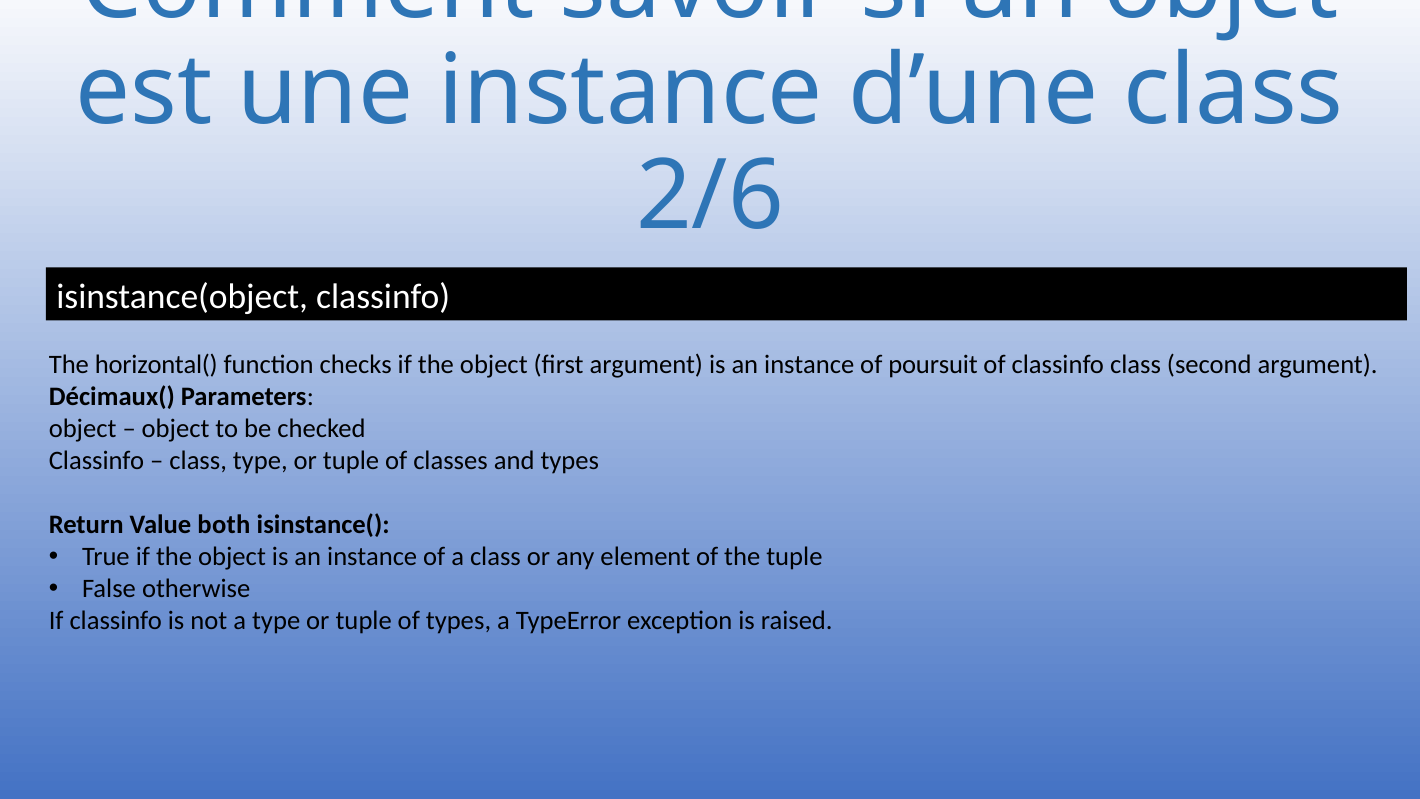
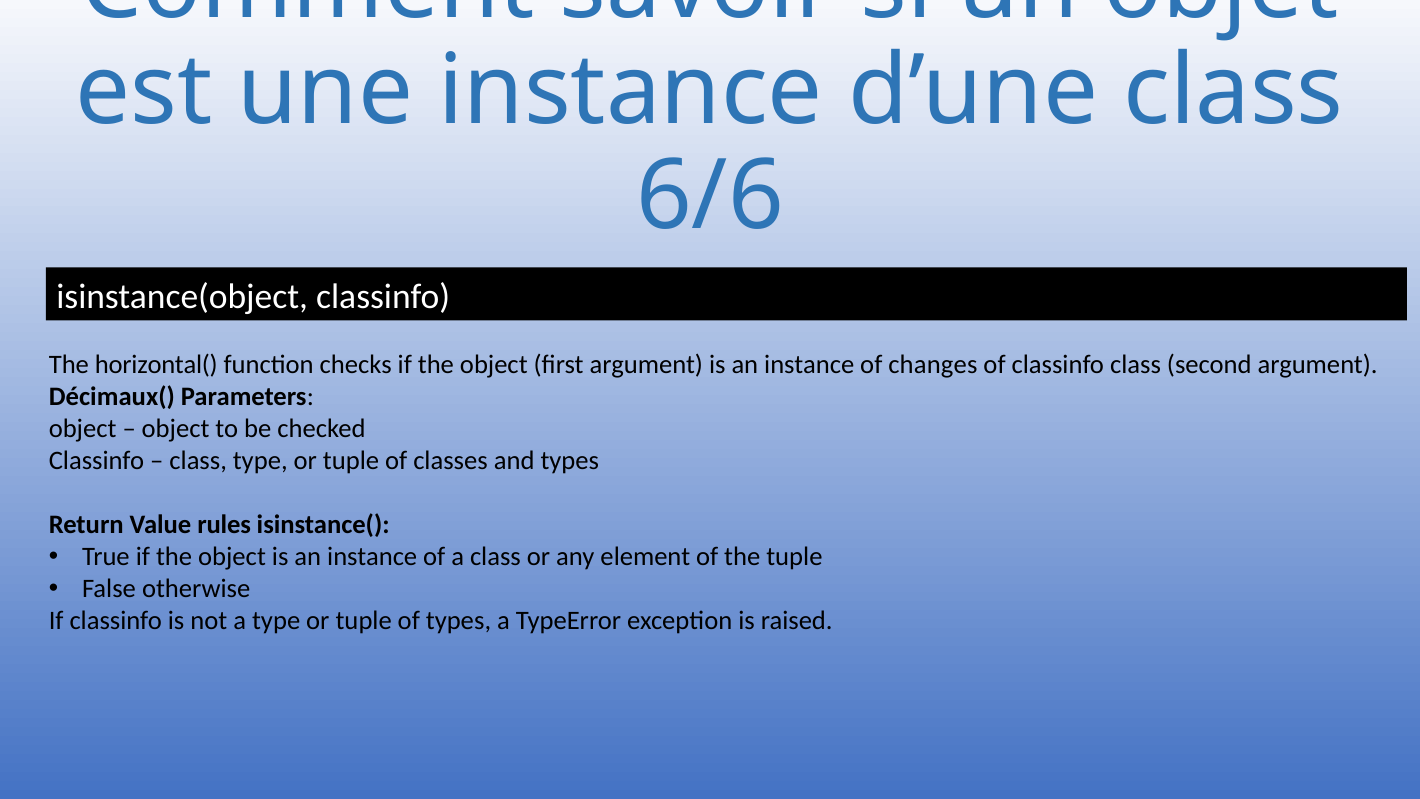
2/6: 2/6 -> 6/6
poursuit: poursuit -> changes
both: both -> rules
